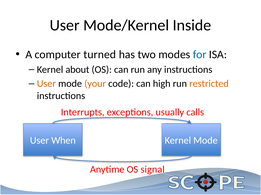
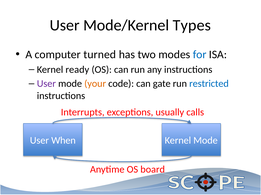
Inside: Inside -> Types
about: about -> ready
User at (46, 84) colour: orange -> purple
high: high -> gate
restricted colour: orange -> blue
signal: signal -> board
